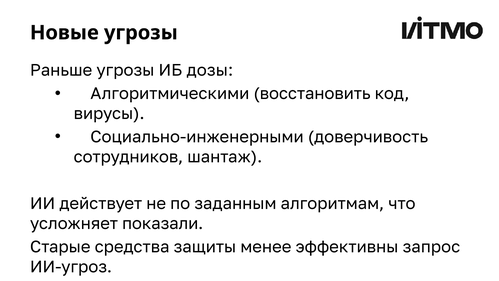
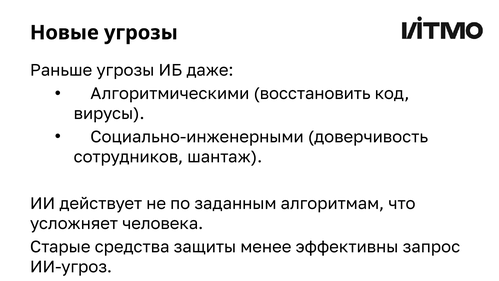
дозы: дозы -> даже
показали: показали -> человека
